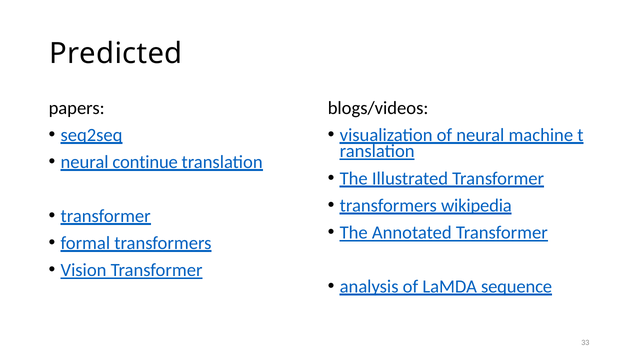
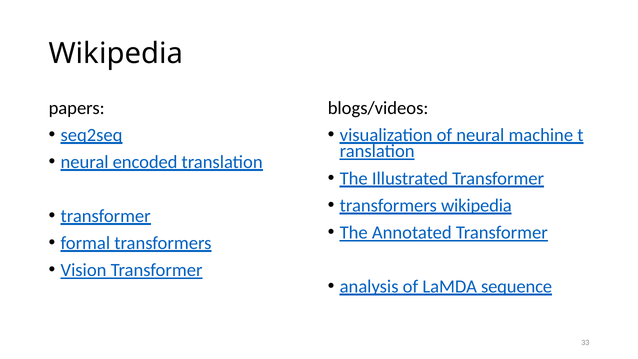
Predicted at (116, 54): Predicted -> Wikipedia
continue: continue -> encoded
